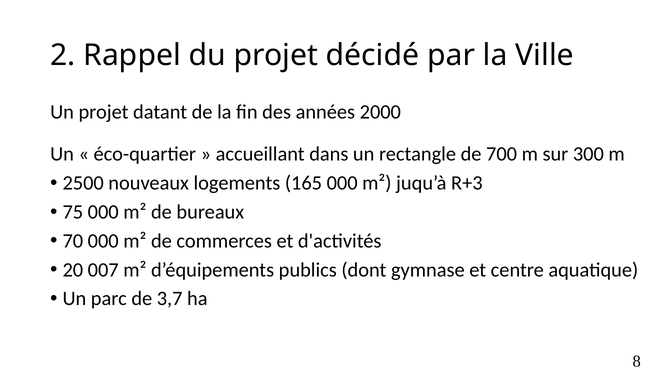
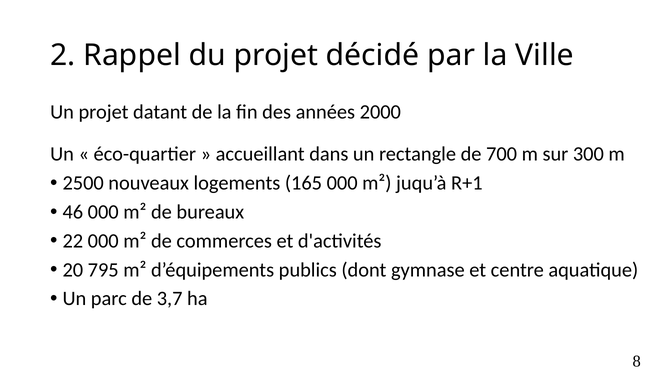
R+3: R+3 -> R+1
75: 75 -> 46
70: 70 -> 22
007: 007 -> 795
